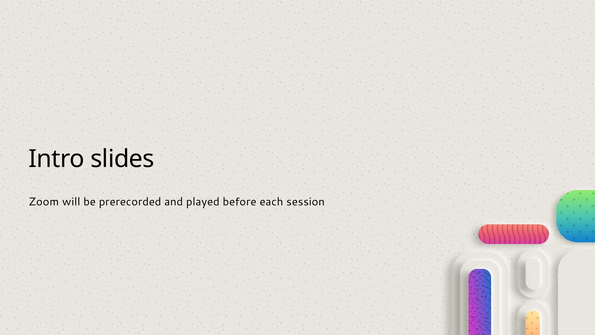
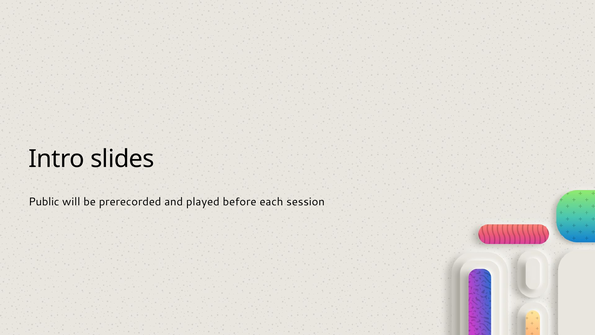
Zoom: Zoom -> Public
